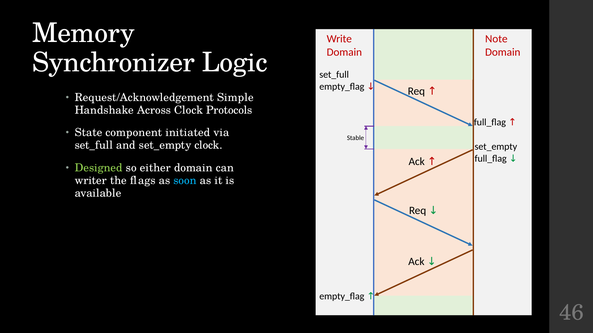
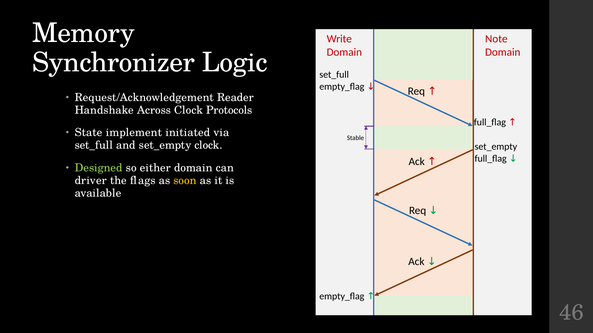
Simple: Simple -> Reader
component: component -> implement
writer: writer -> driver
soon colour: light blue -> yellow
